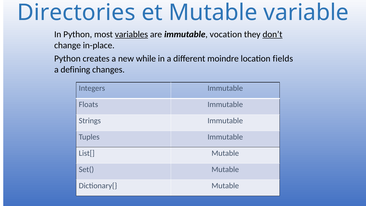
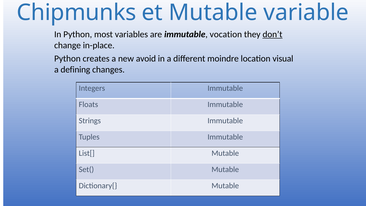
Directories: Directories -> Chipmunks
variables underline: present -> none
while: while -> avoid
fields: fields -> visual
